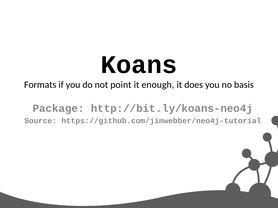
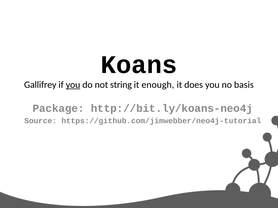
Formats: Formats -> Gallifrey
you at (73, 85) underline: none -> present
point: point -> string
